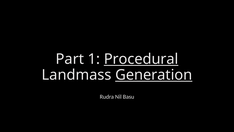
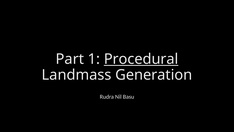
Generation underline: present -> none
